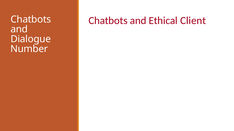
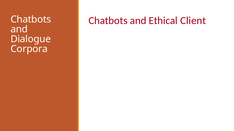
Number: Number -> Corpora
